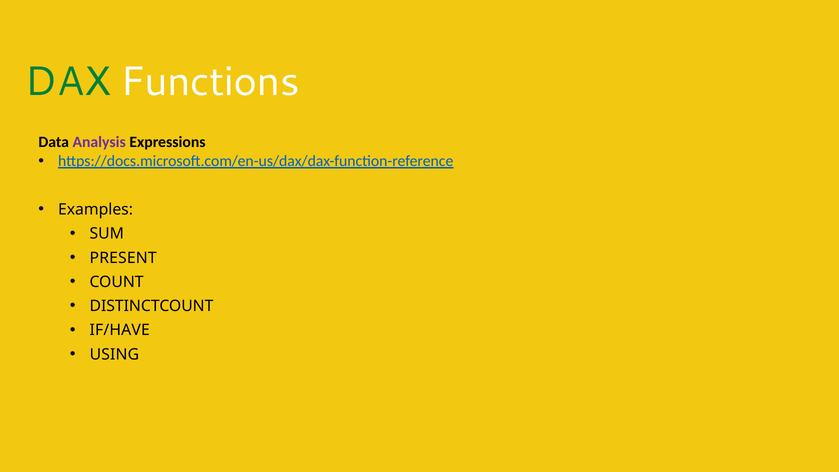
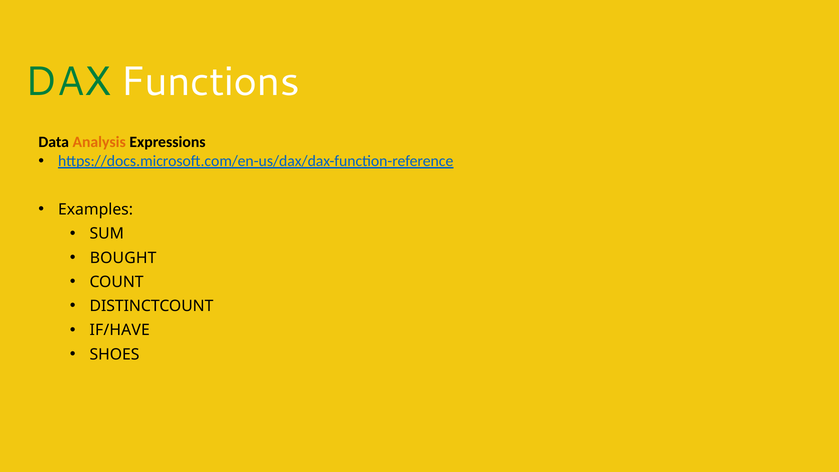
Analysis colour: purple -> orange
PRESENT: PRESENT -> BOUGHT
USING: USING -> SHOES
